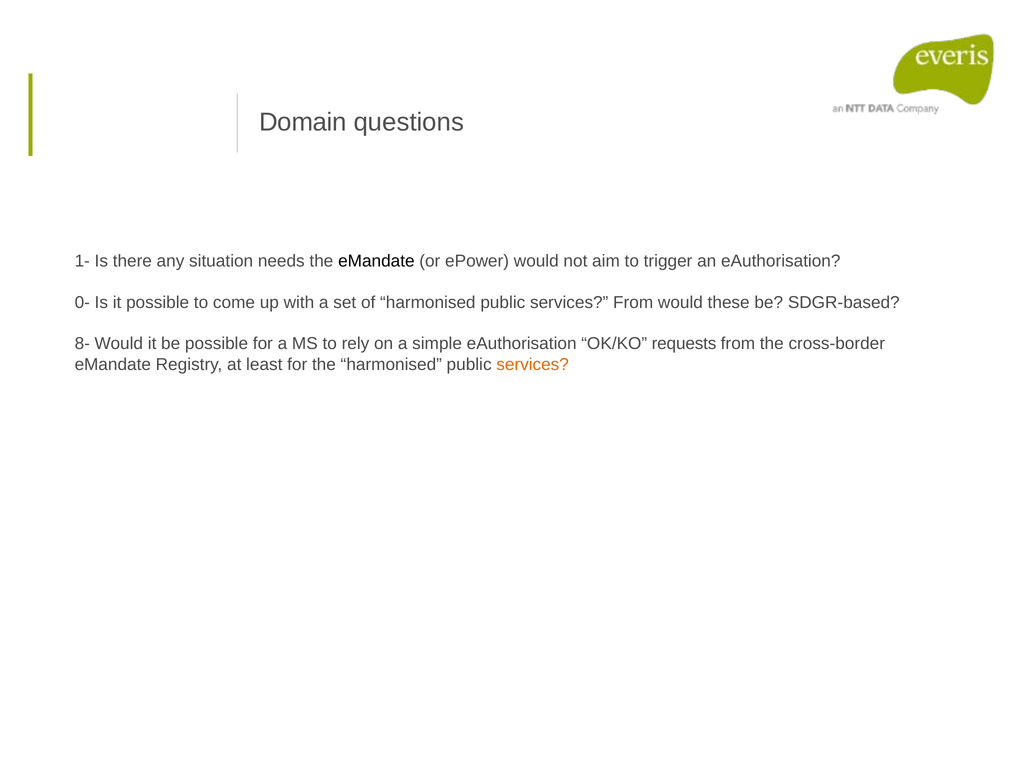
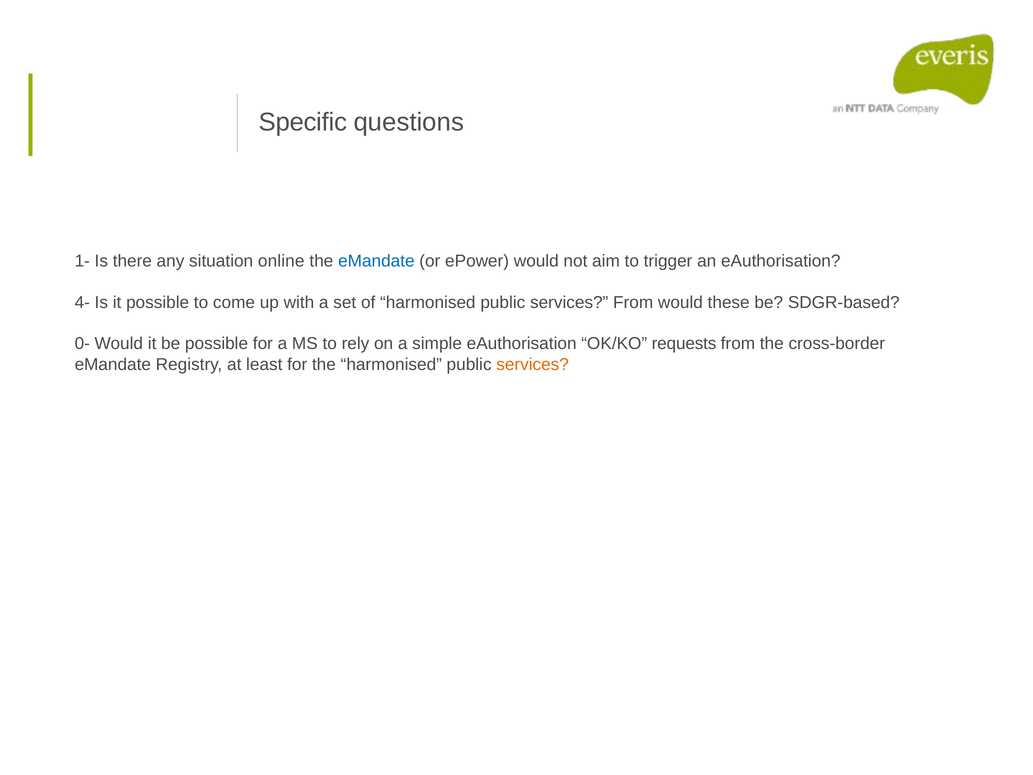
Domain: Domain -> Specific
needs: needs -> online
eMandate at (376, 261) colour: black -> blue
0-: 0- -> 4-
8-: 8- -> 0-
